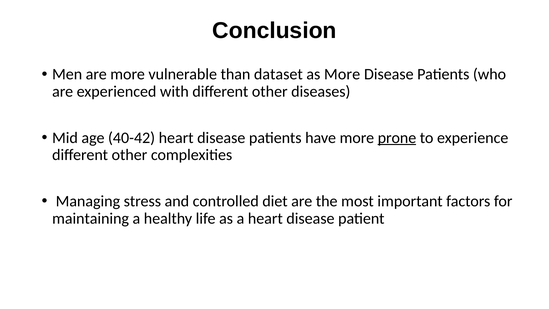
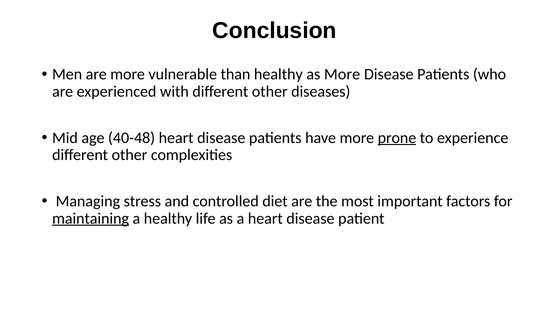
than dataset: dataset -> healthy
40-42: 40-42 -> 40-48
maintaining underline: none -> present
